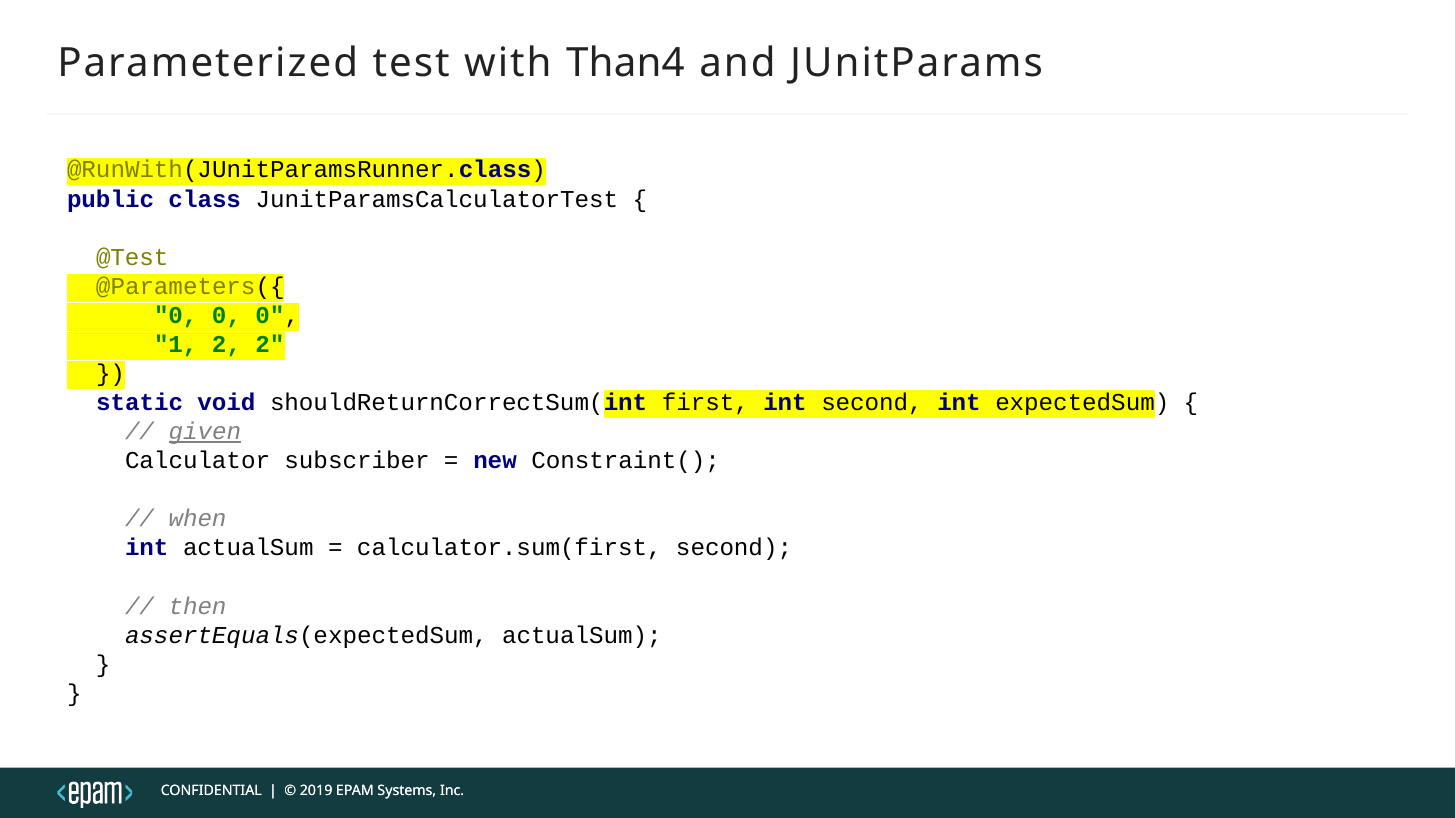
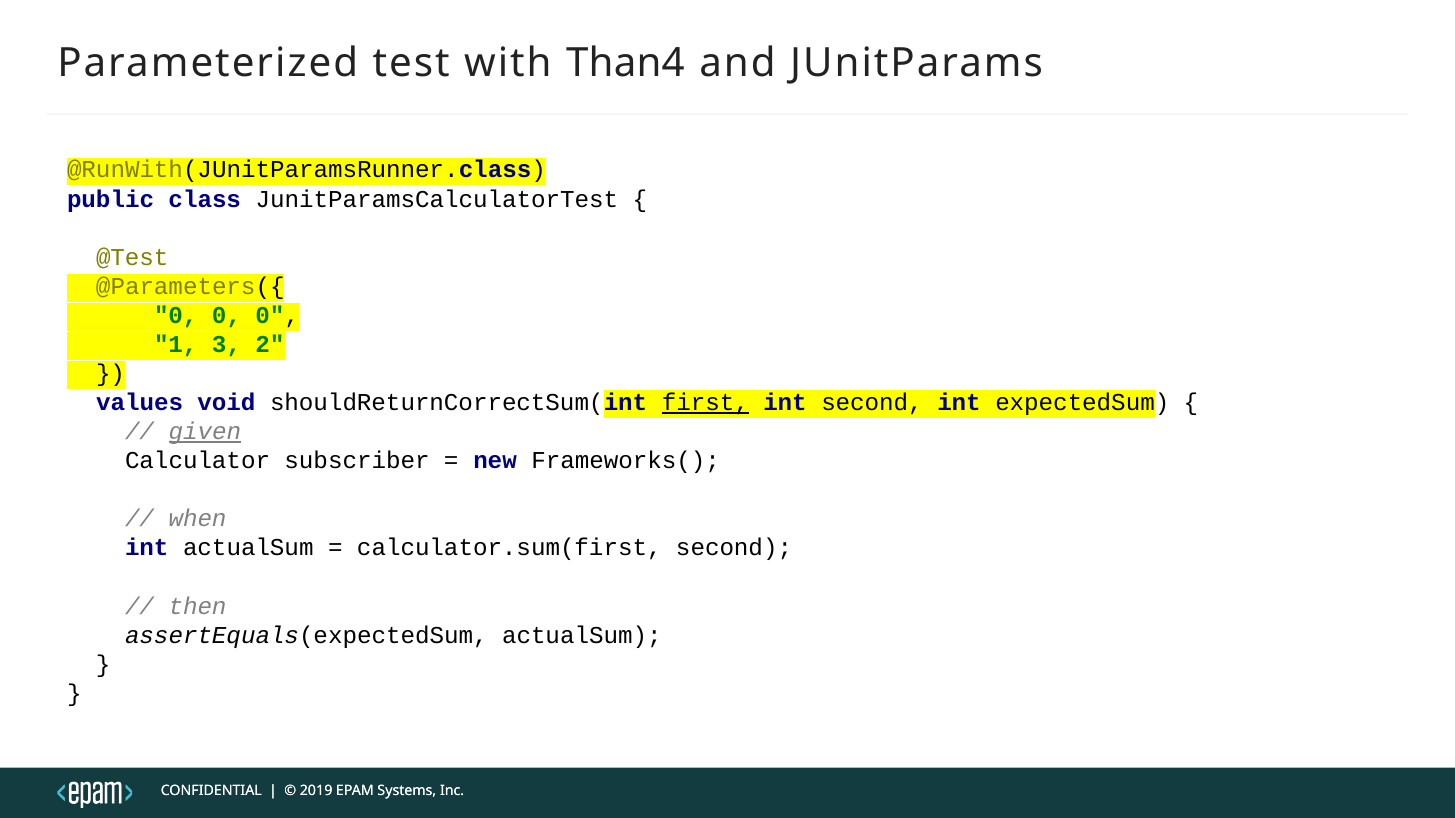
1 2: 2 -> 3
static: static -> values
first underline: none -> present
Constraint(: Constraint( -> Frameworks(
